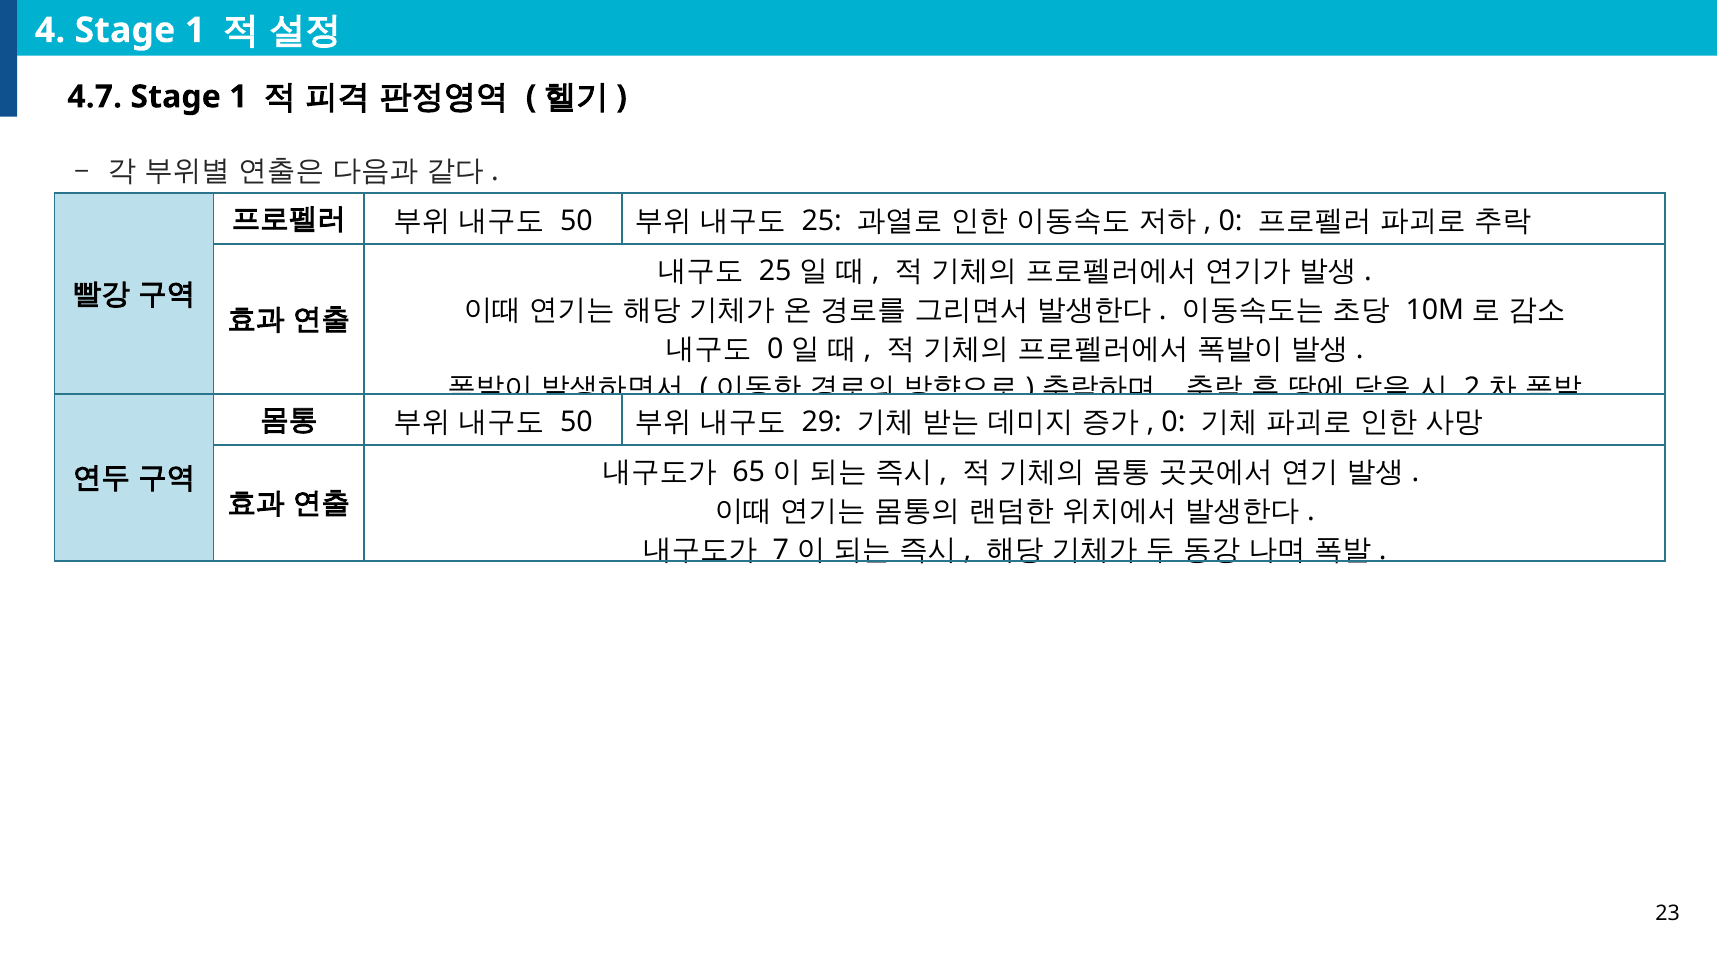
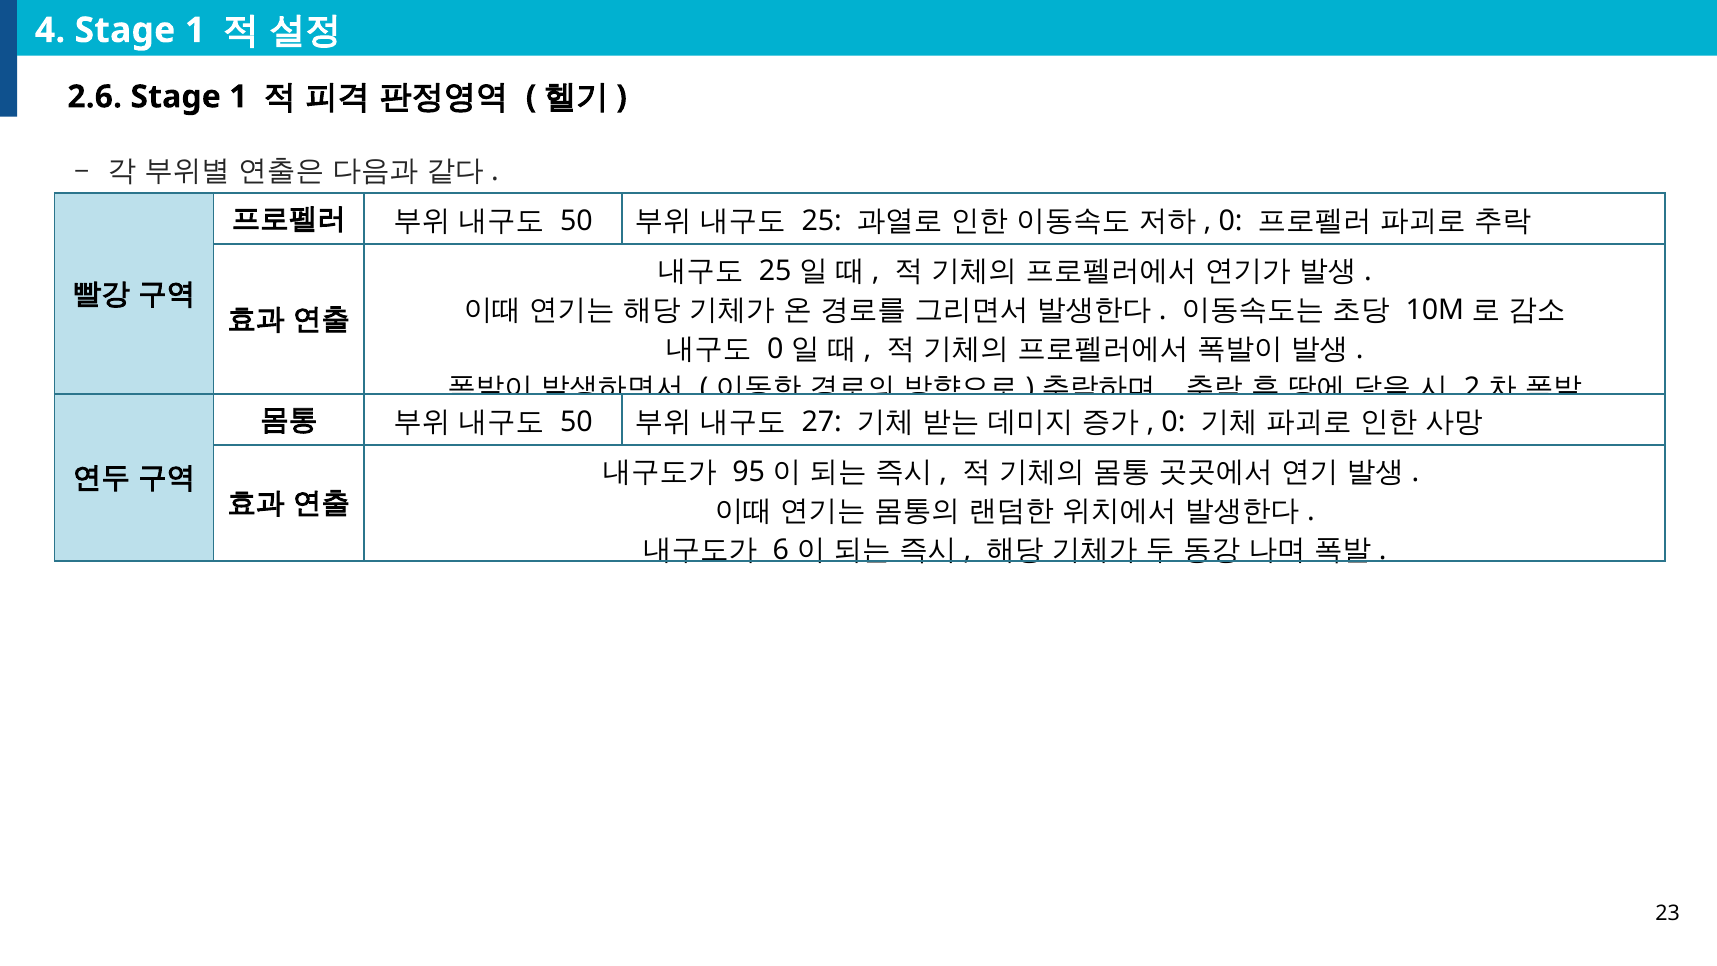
4.7: 4.7 -> 2.6
29: 29 -> 27
65: 65 -> 95
7: 7 -> 6
